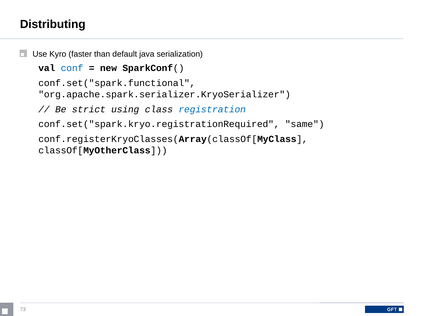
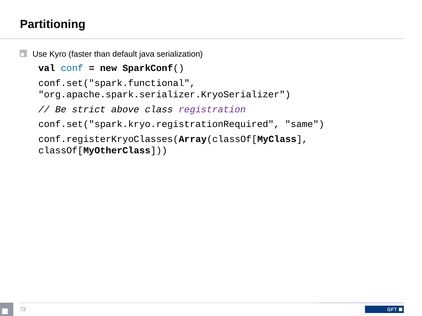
Distributing: Distributing -> Partitioning
using: using -> above
registration colour: blue -> purple
